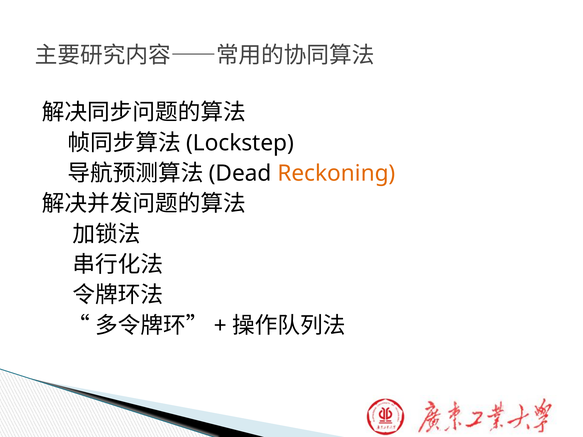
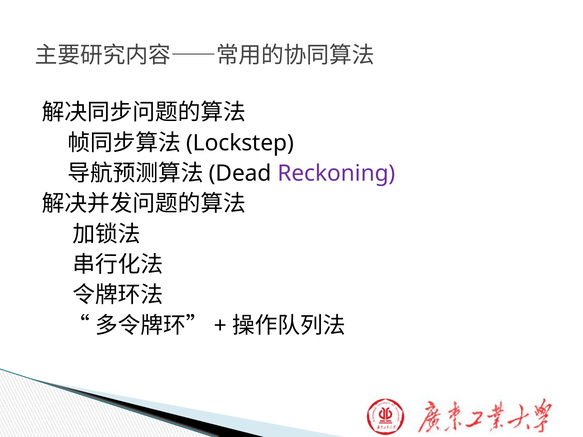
Reckoning colour: orange -> purple
